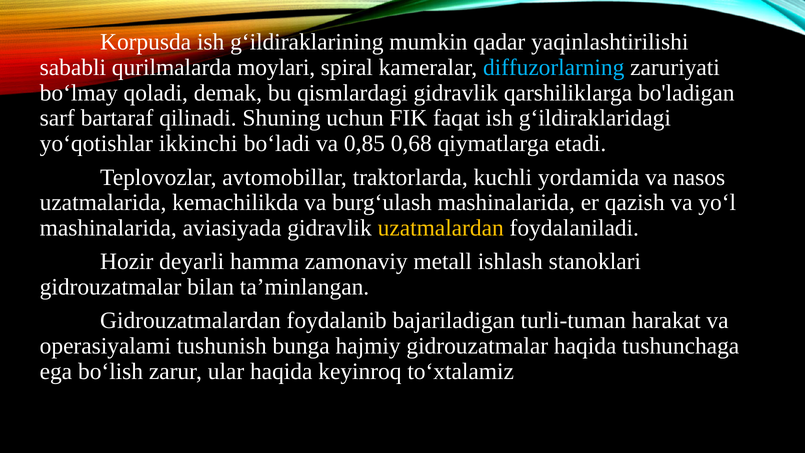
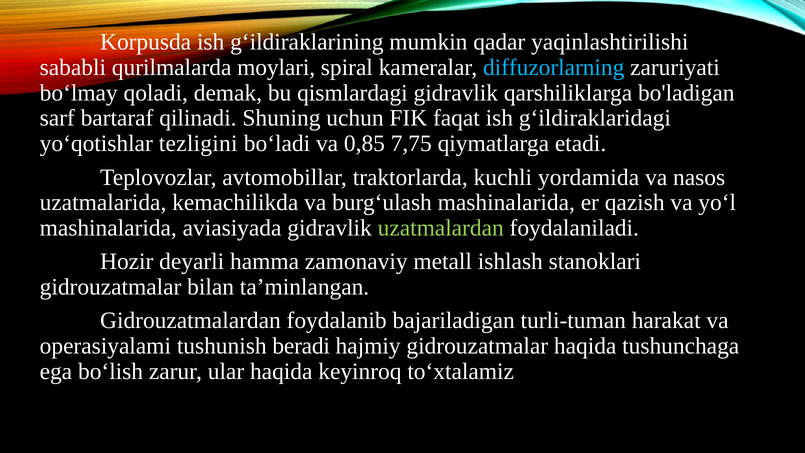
ikkinchi: ikkinchi -> tezligini
0,68: 0,68 -> 7,75
uzatmalardan colour: yellow -> light green
bunga: bunga -> beradi
